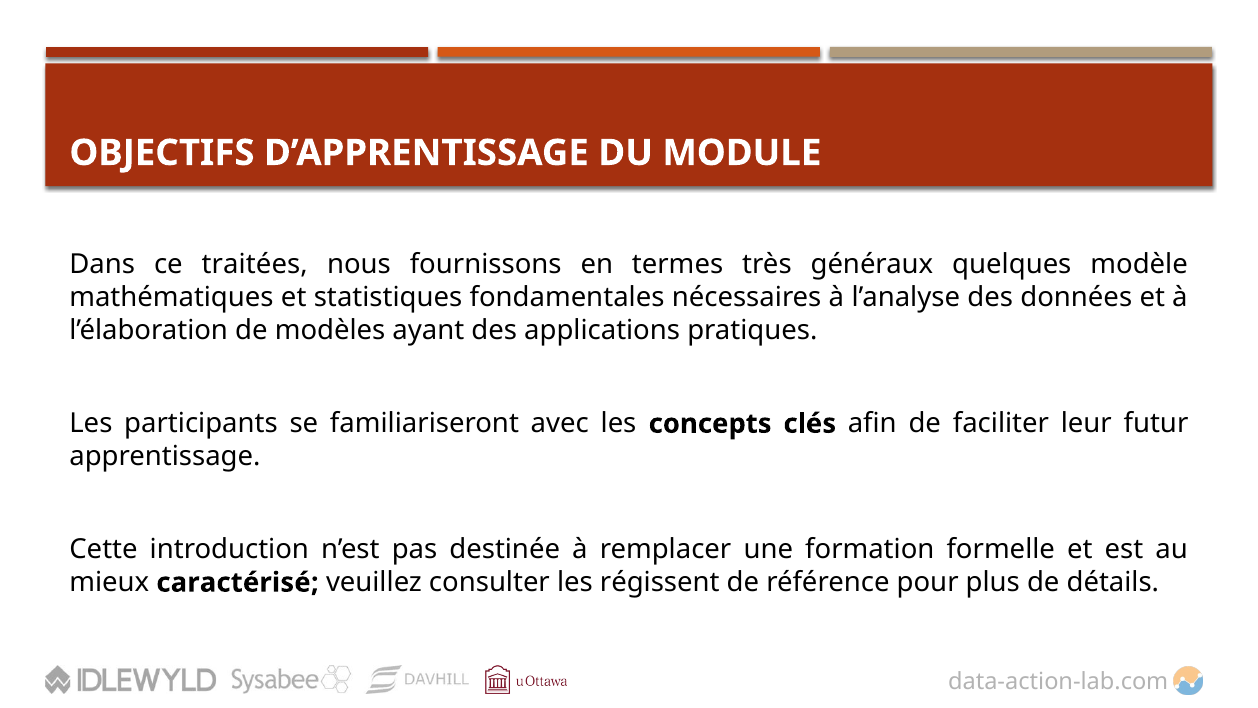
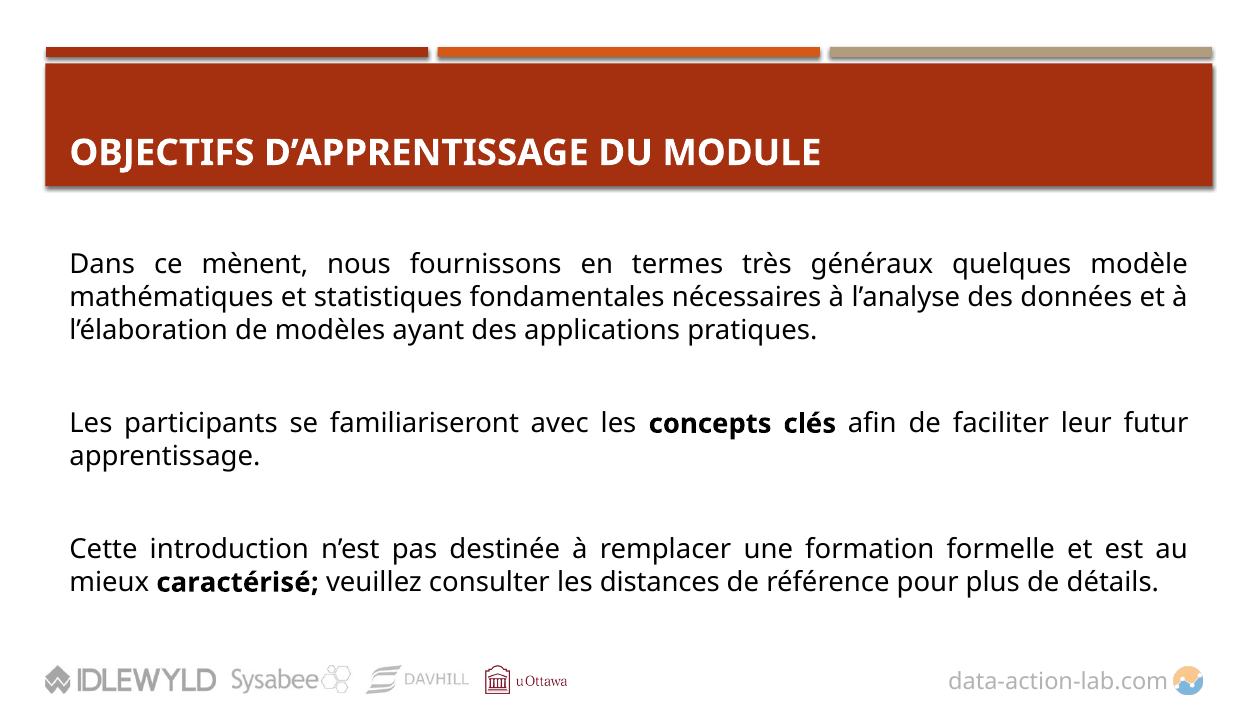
traitées: traitées -> mènent
régissent: régissent -> distances
